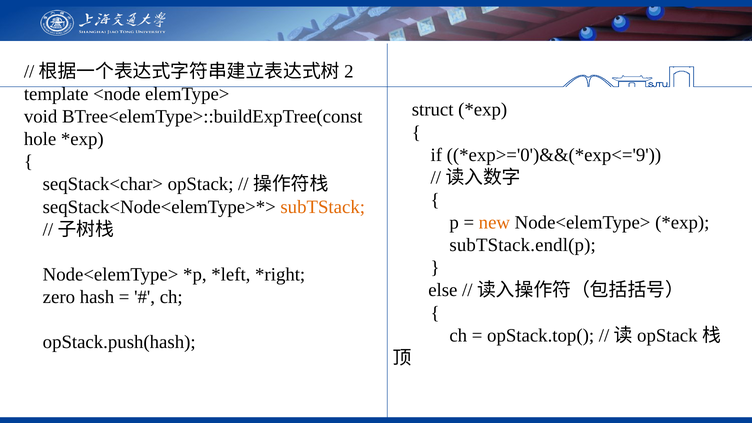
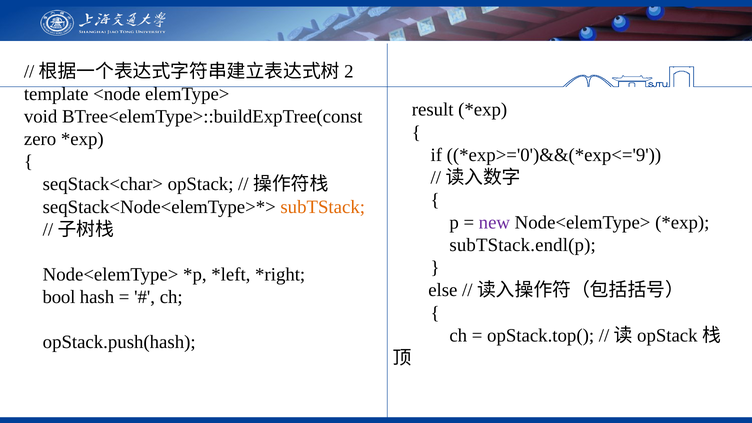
struct: struct -> result
hole: hole -> zero
new colour: orange -> purple
zero: zero -> bool
